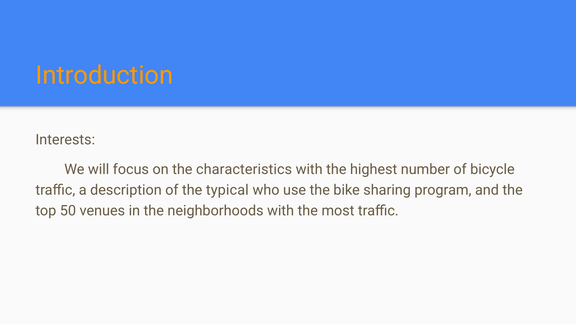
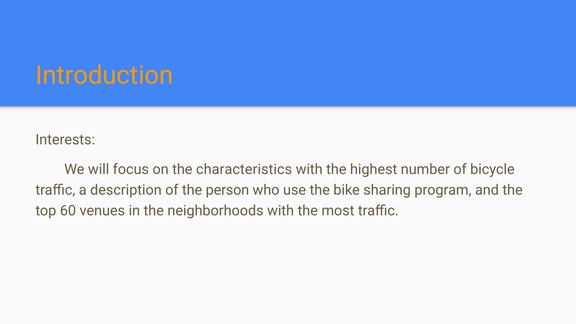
typical: typical -> person
50: 50 -> 60
